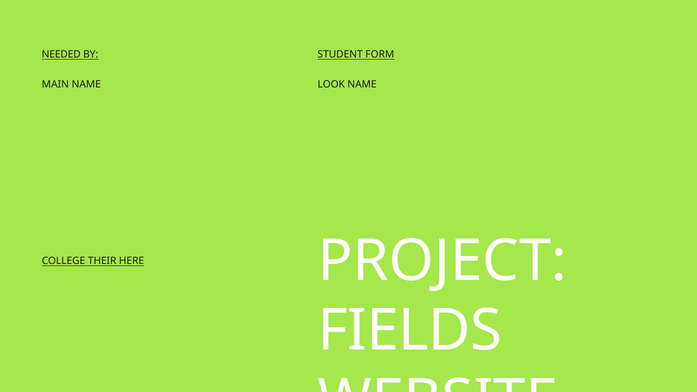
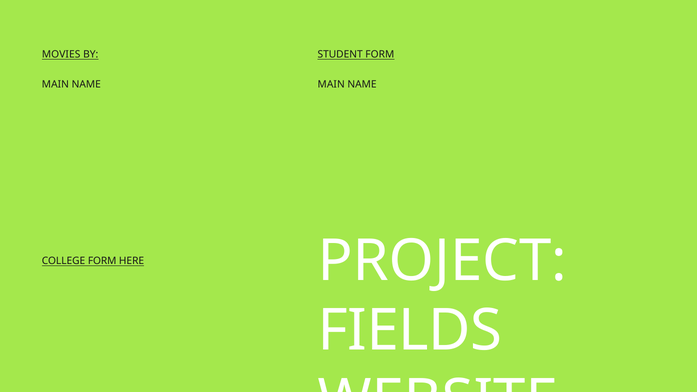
NEEDED: NEEDED -> MOVIES
LOOK at (331, 84): LOOK -> MAIN
COLLEGE THEIR: THEIR -> FORM
